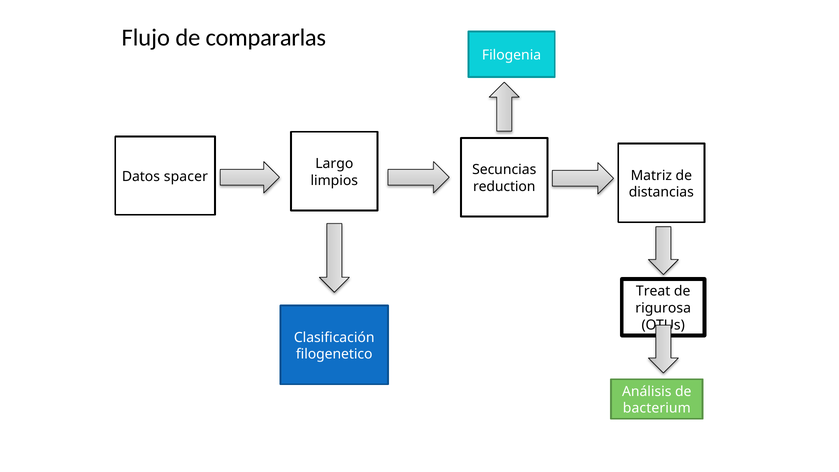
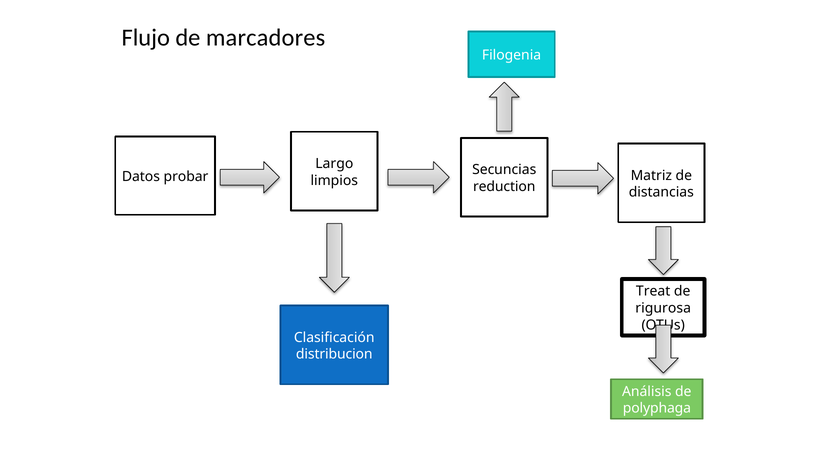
compararlas: compararlas -> marcadores
spacer: spacer -> probar
filogenetico: filogenetico -> distribucion
bacterium: bacterium -> polyphaga
